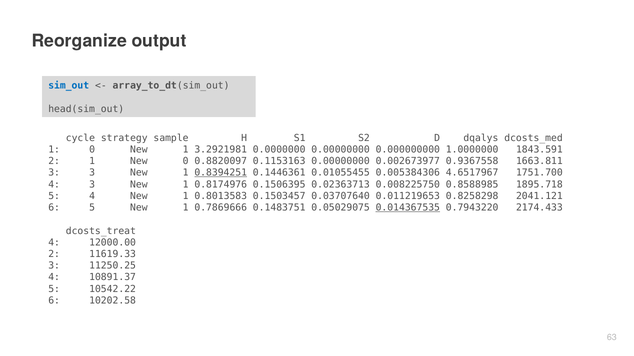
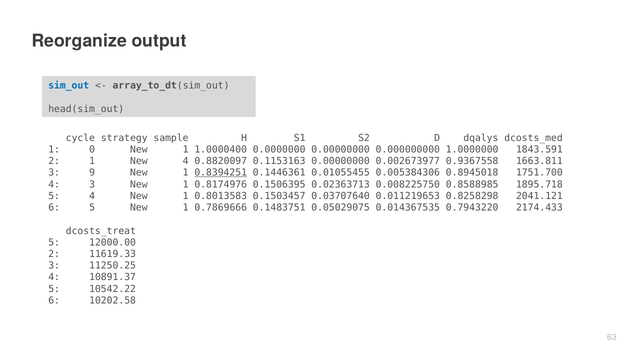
3.2921981: 3.2921981 -> 1.0000400
New 0: 0 -> 4
3 3: 3 -> 9
4.6517967: 4.6517967 -> 0.8945018
0.014367535 underline: present -> none
4 at (54, 243): 4 -> 5
